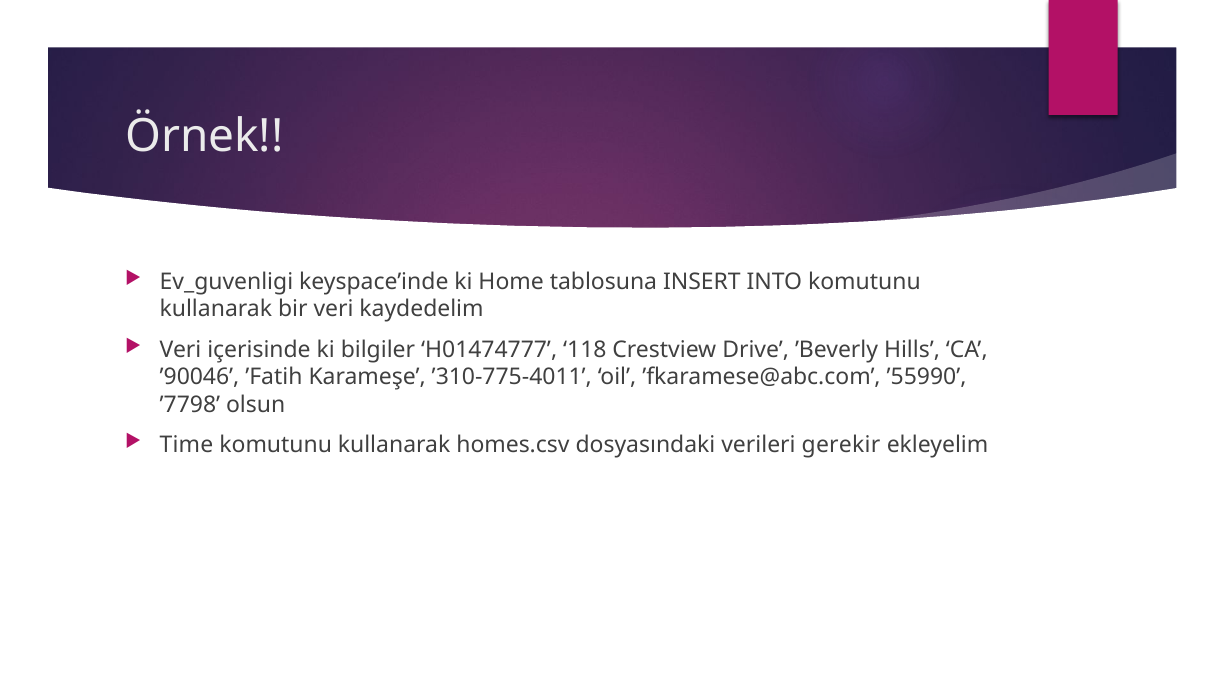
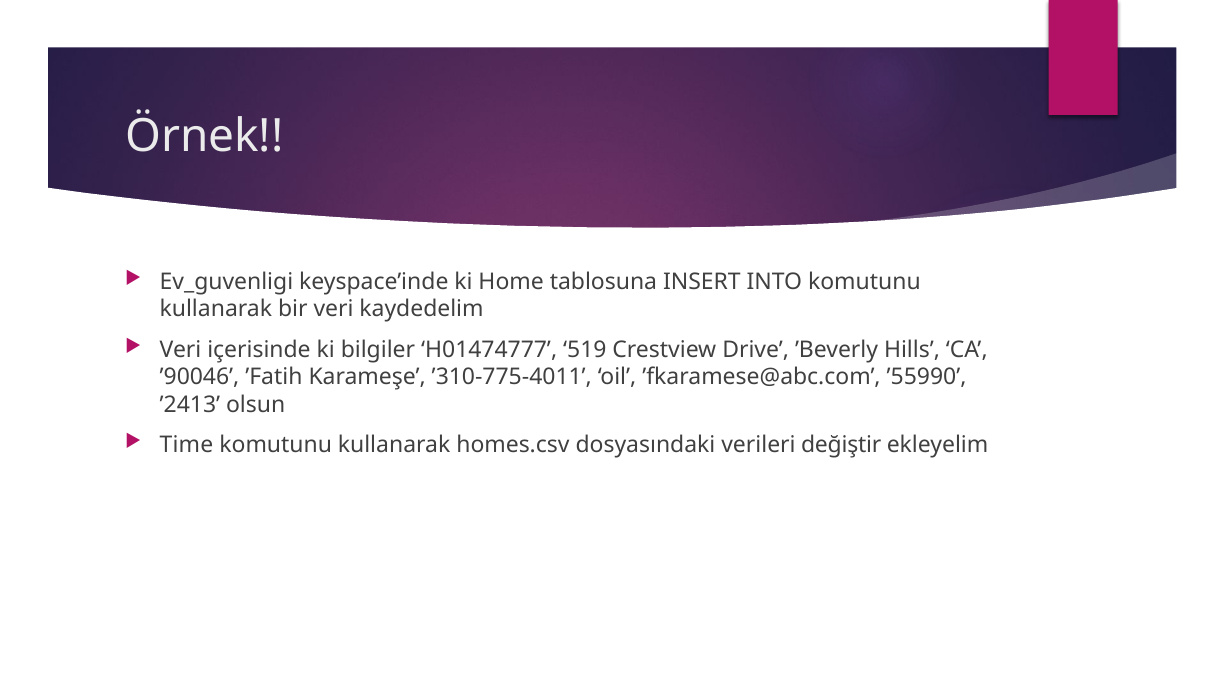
118: 118 -> 519
’7798: ’7798 -> ’2413
gerekir: gerekir -> değiştir
